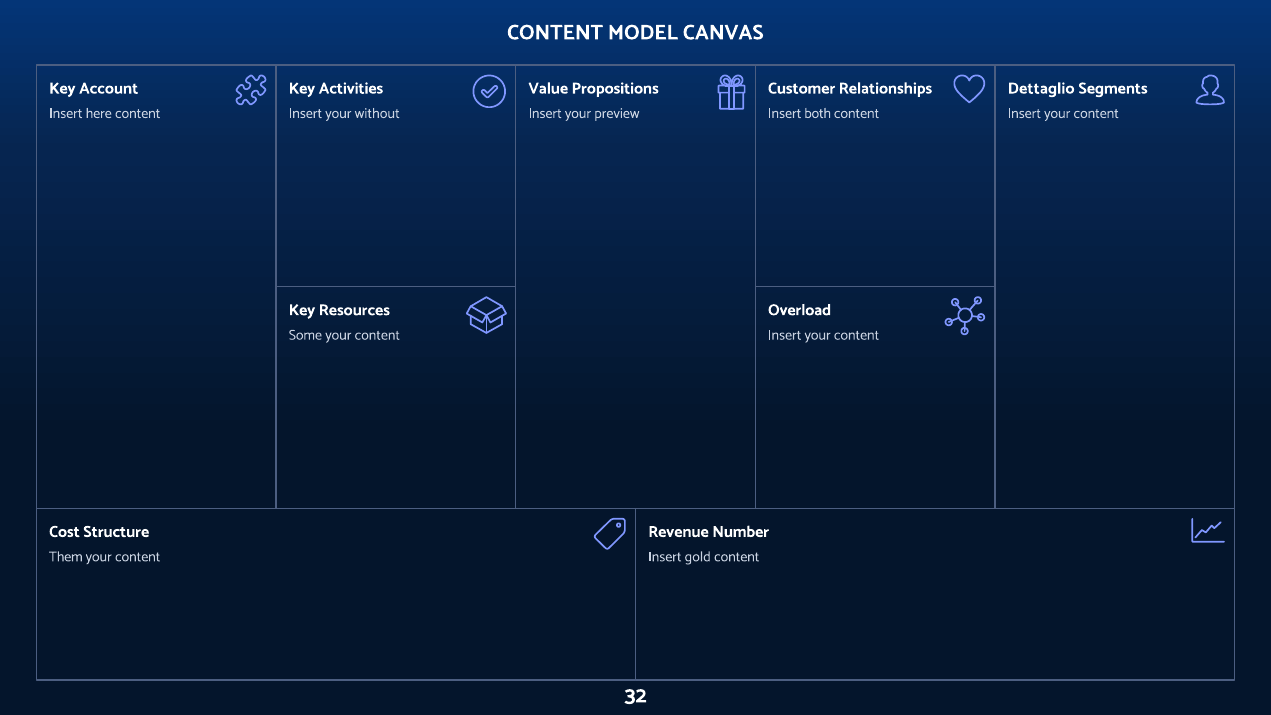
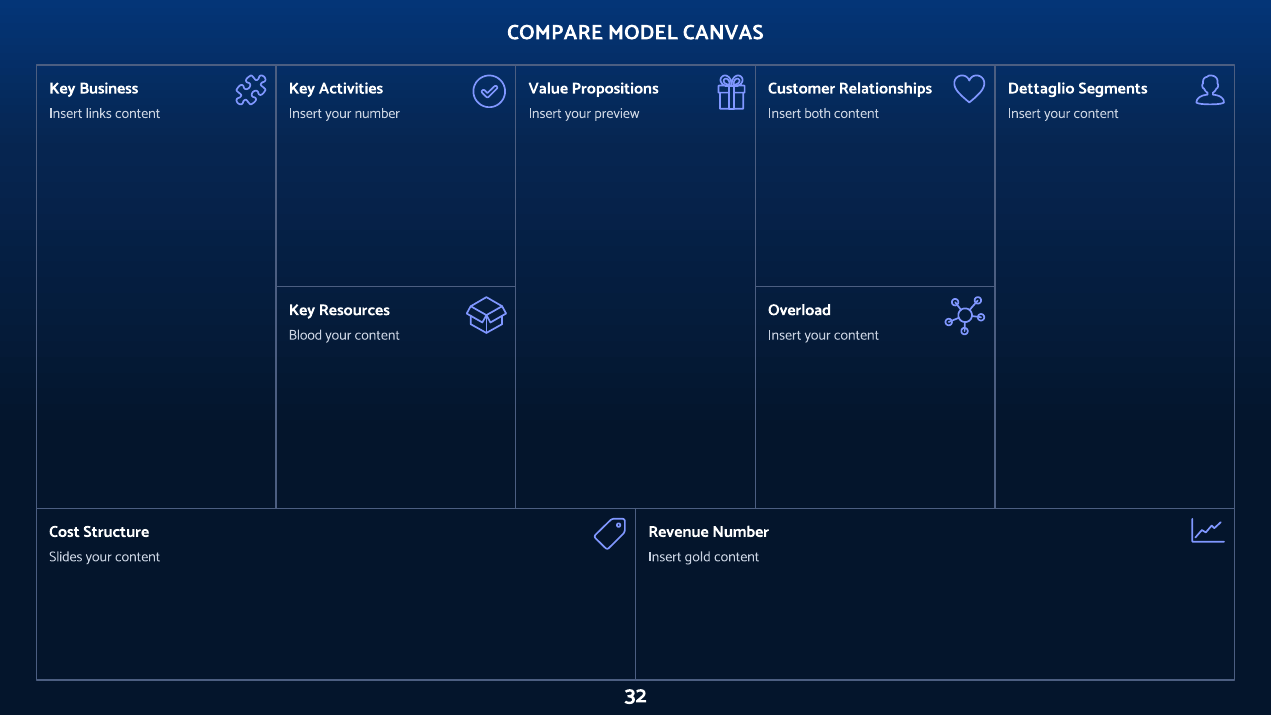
CONTENT at (555, 32): CONTENT -> COMPARE
Account: Account -> Business
here: here -> links
your without: without -> number
Some: Some -> Blood
Them: Them -> Slides
